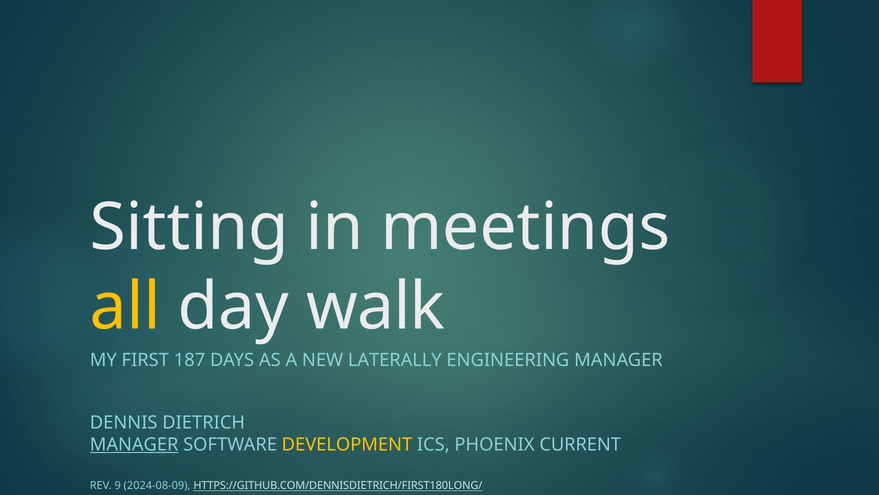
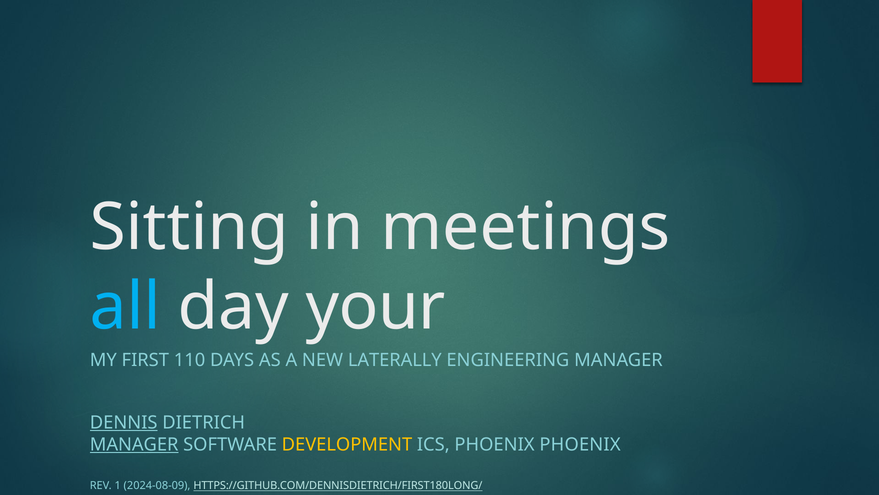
all colour: yellow -> light blue
walk: walk -> your
187: 187 -> 110
DENNIS underline: none -> present
PHOENIX CURRENT: CURRENT -> PHOENIX
9: 9 -> 1
